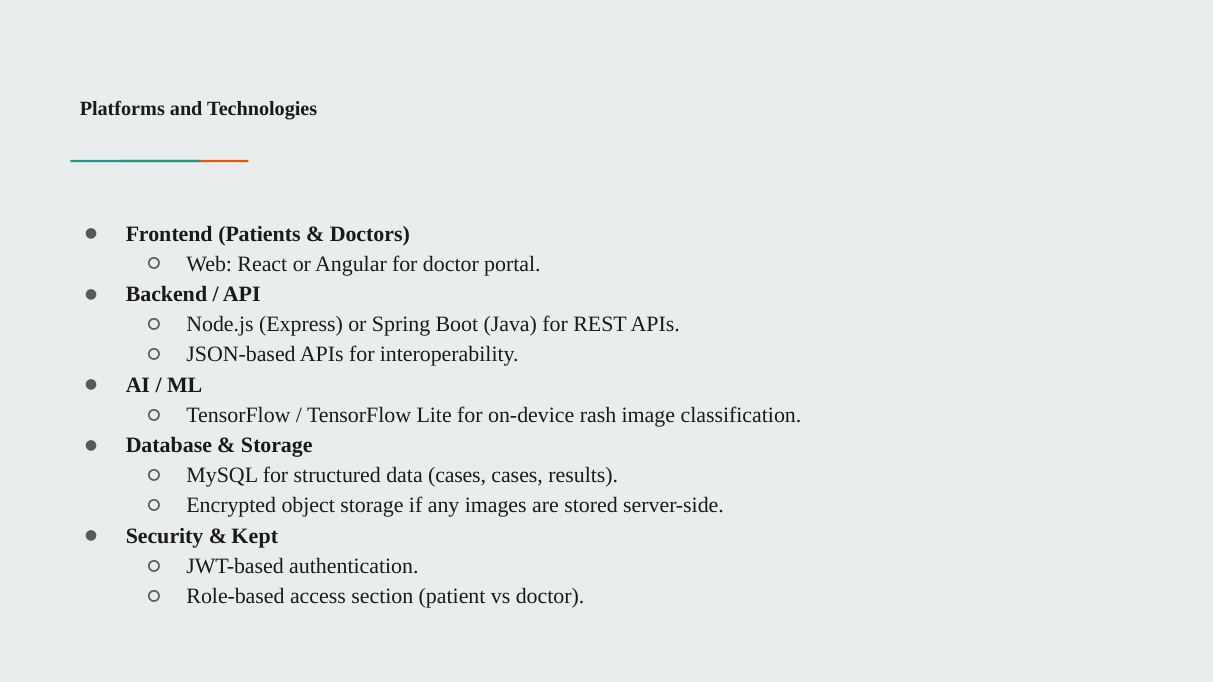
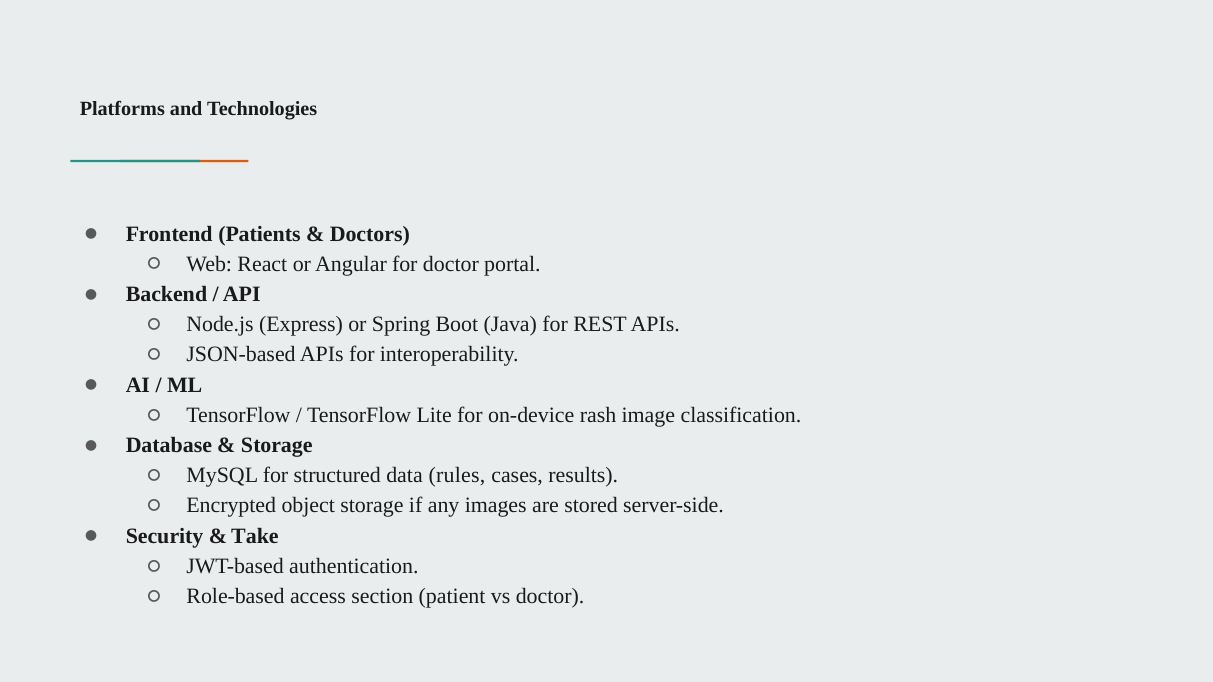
data cases: cases -> rules
Kept: Kept -> Take
